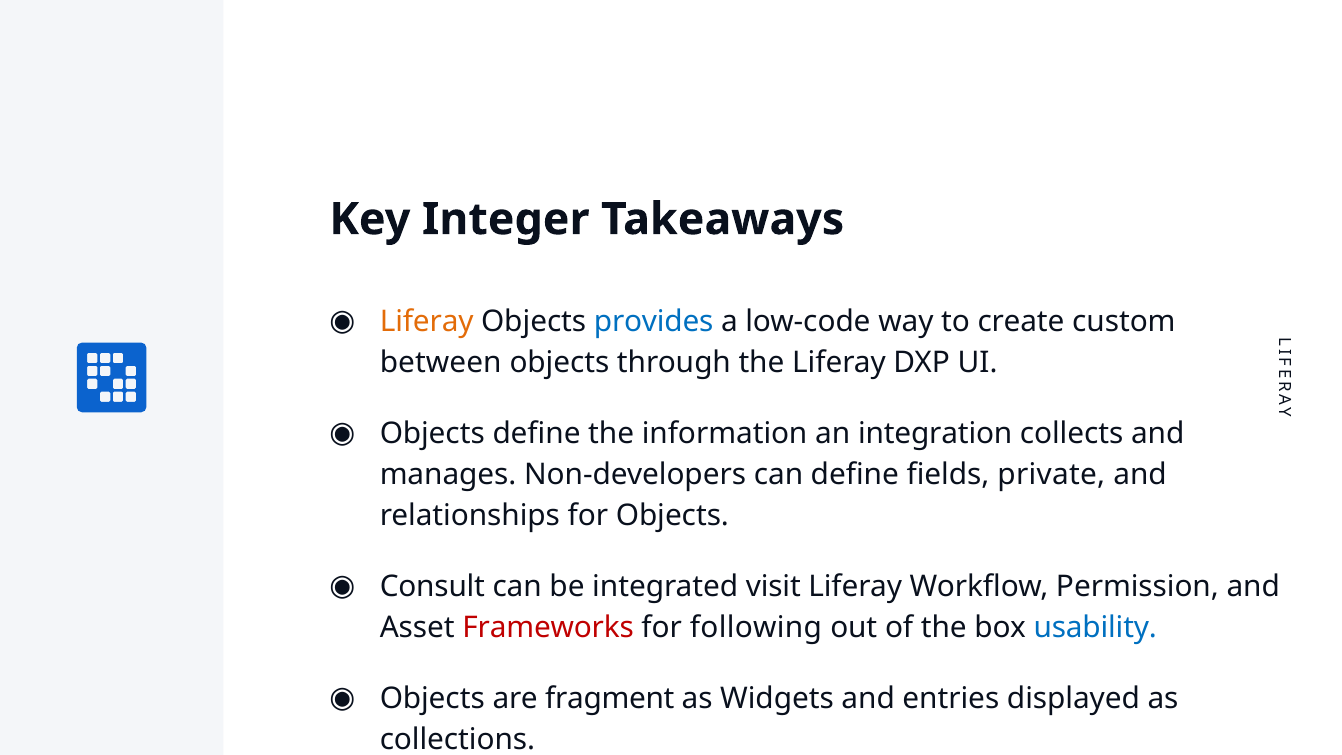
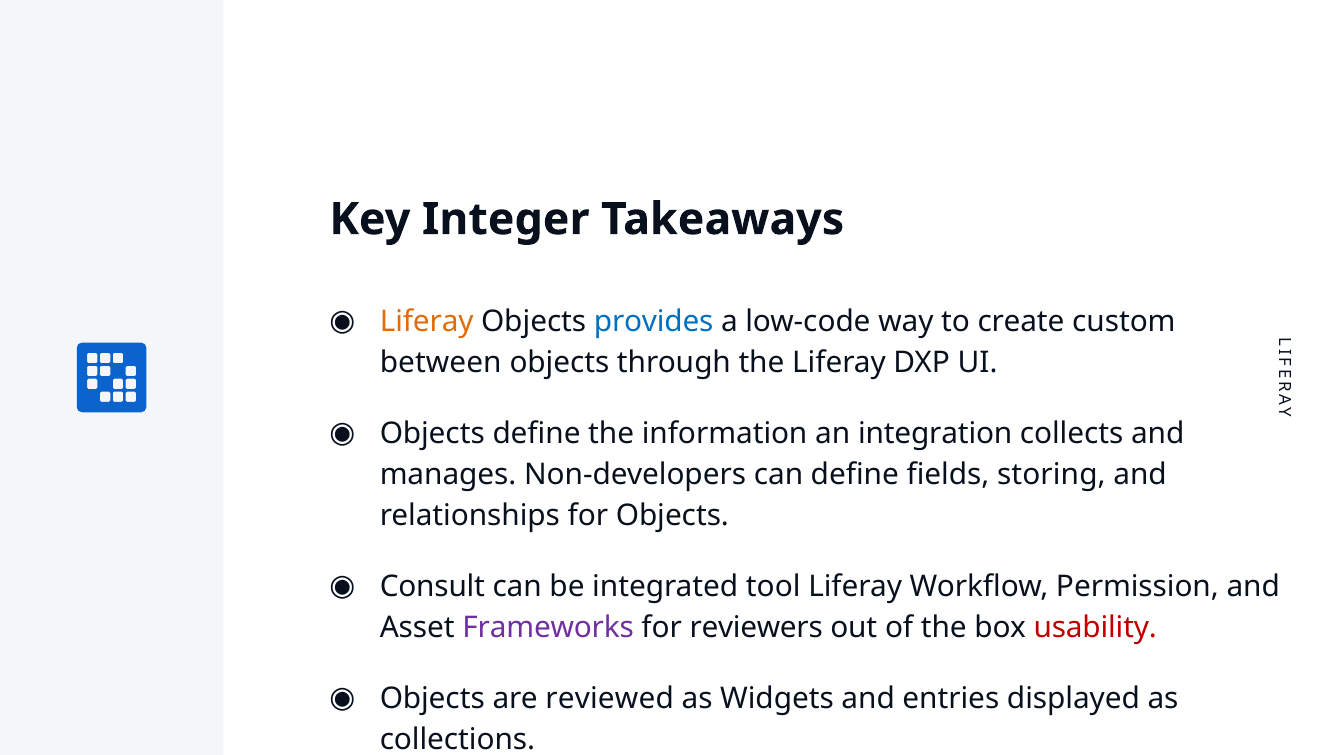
private: private -> storing
visit: visit -> tool
Frameworks colour: red -> purple
following: following -> reviewers
usability colour: blue -> red
fragment: fragment -> reviewed
